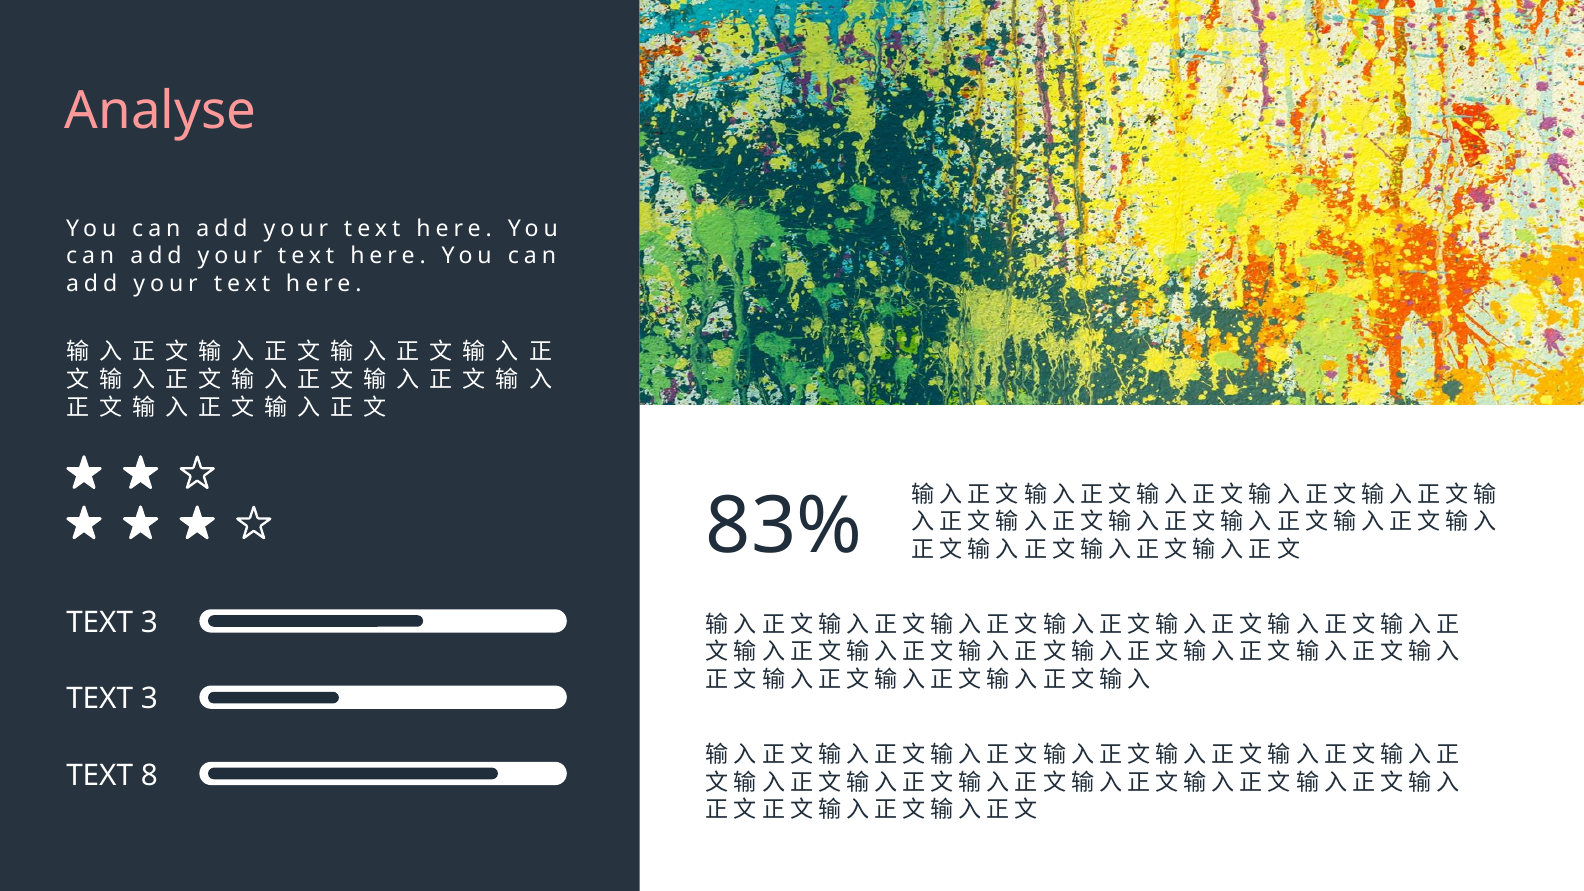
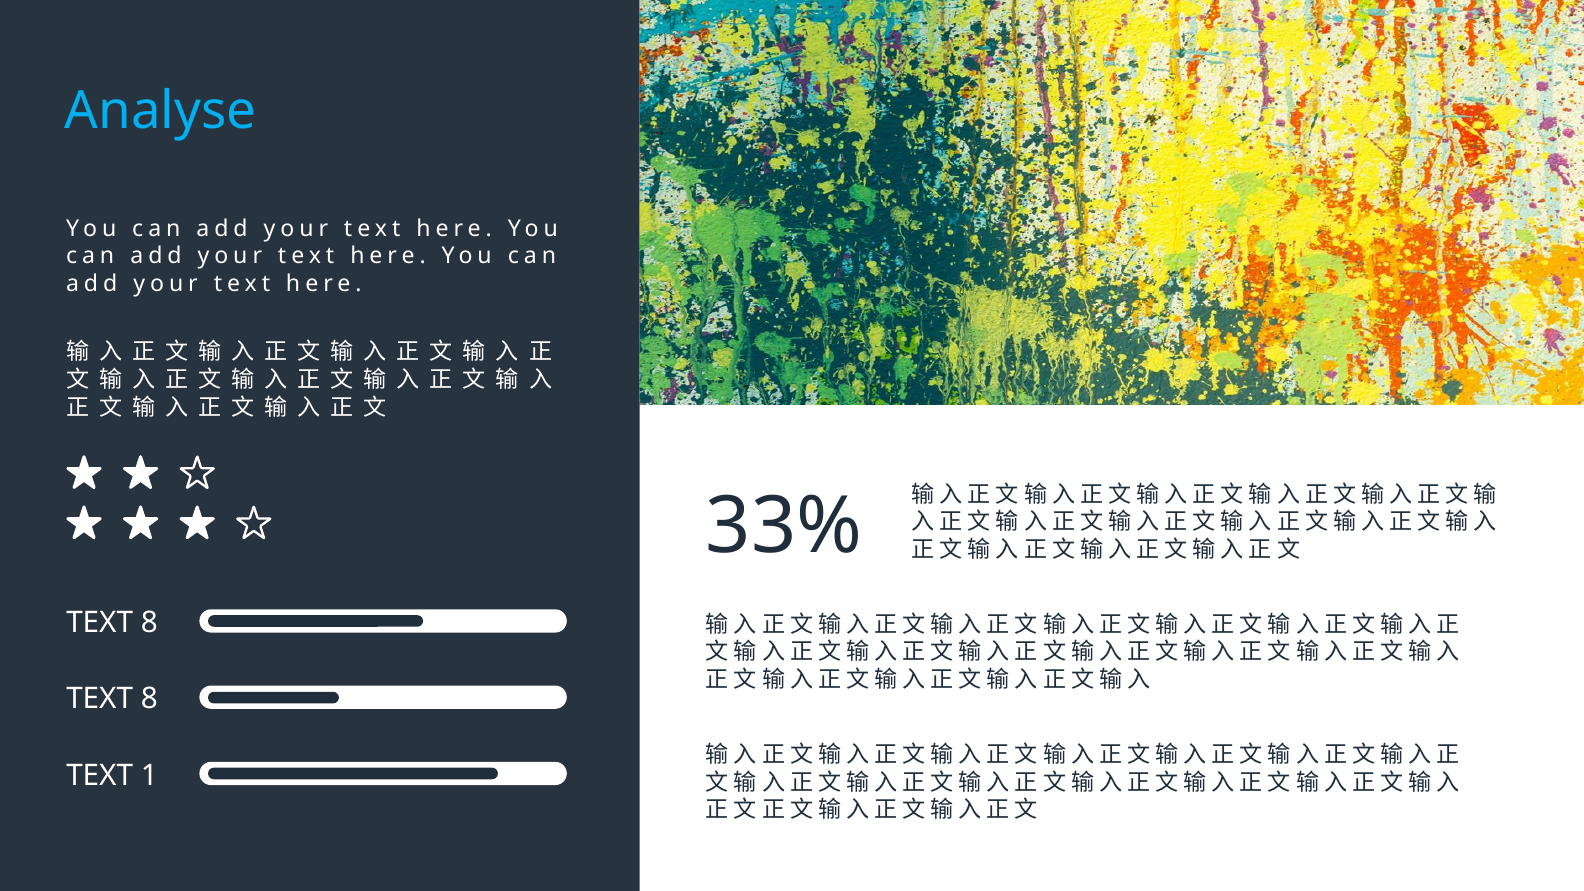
Analyse colour: pink -> light blue
83%: 83% -> 33%
3 at (149, 623): 3 -> 8
3 at (149, 699): 3 -> 8
8: 8 -> 1
